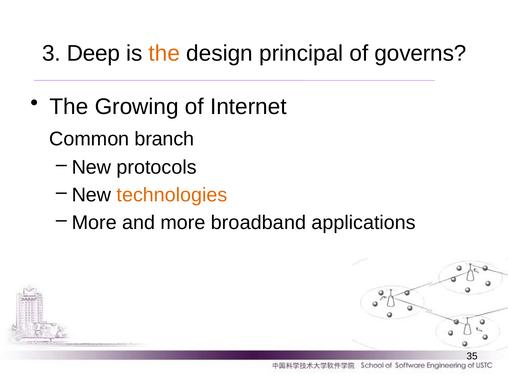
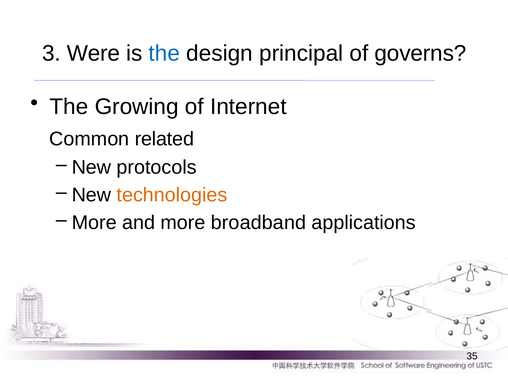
Deep: Deep -> Were
the at (164, 53) colour: orange -> blue
branch: branch -> related
